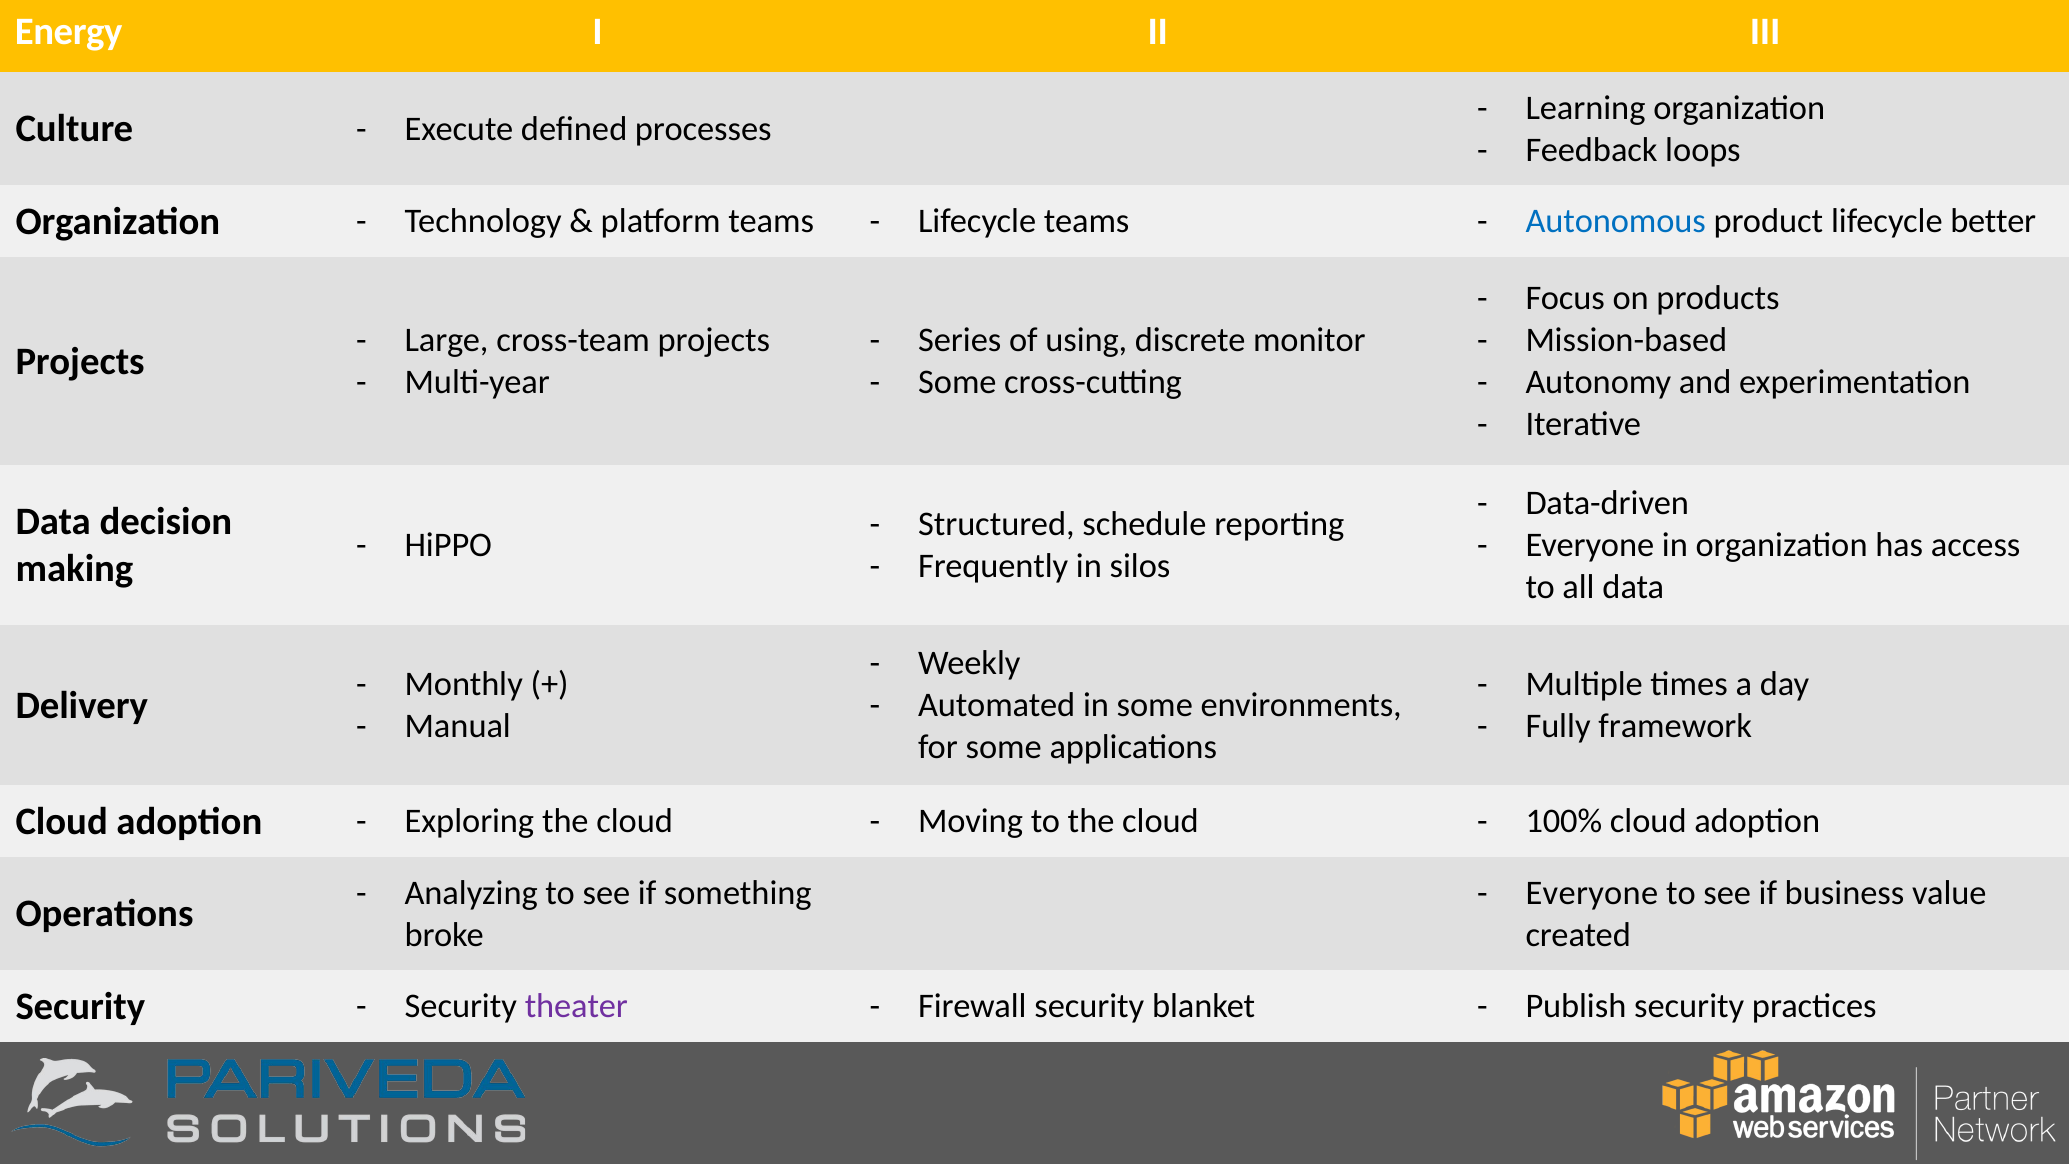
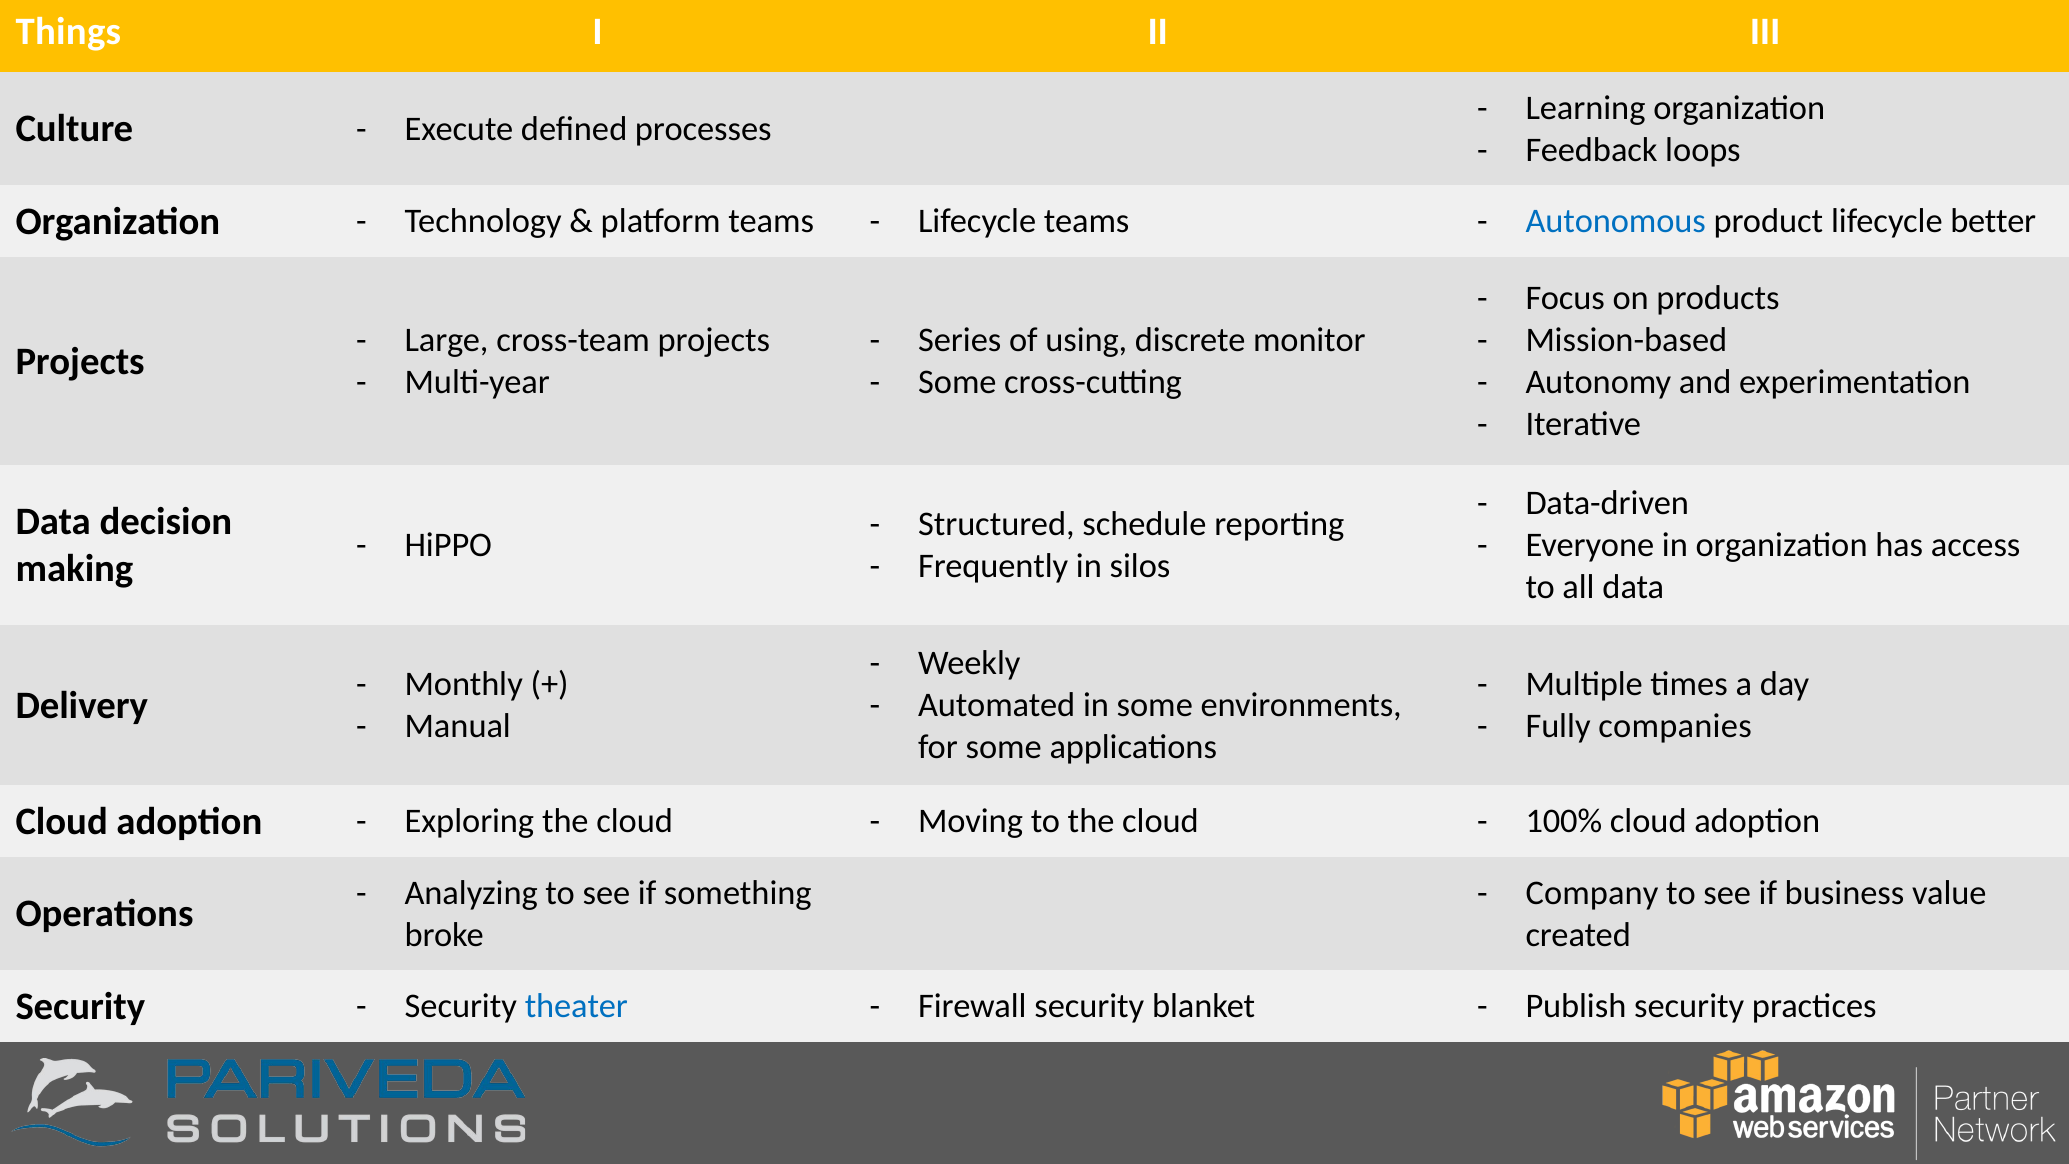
Energy: Energy -> Things
framework: framework -> companies
Everyone at (1592, 893): Everyone -> Company
theater colour: purple -> blue
